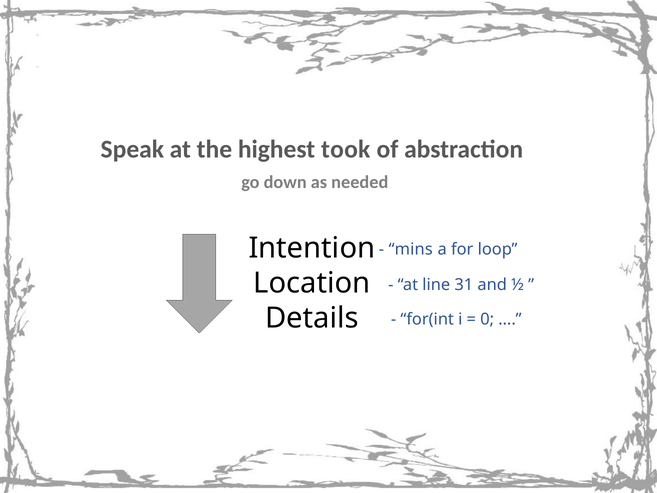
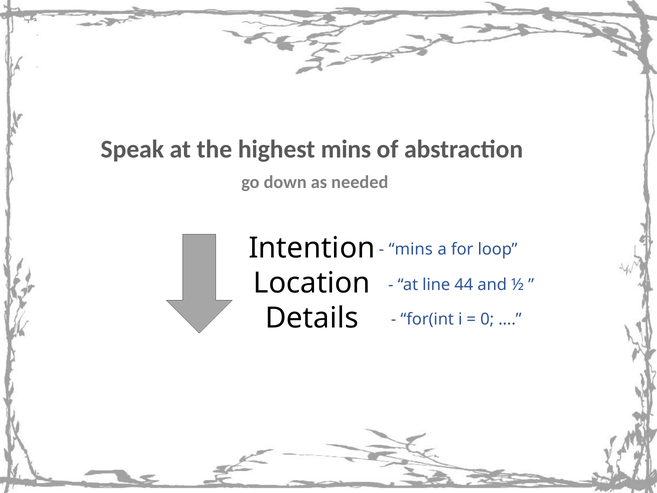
highest took: took -> mins
31: 31 -> 44
